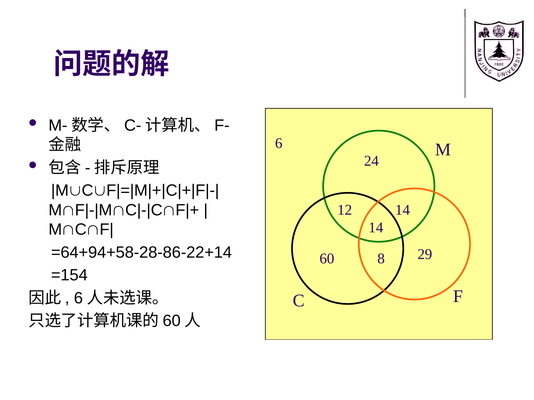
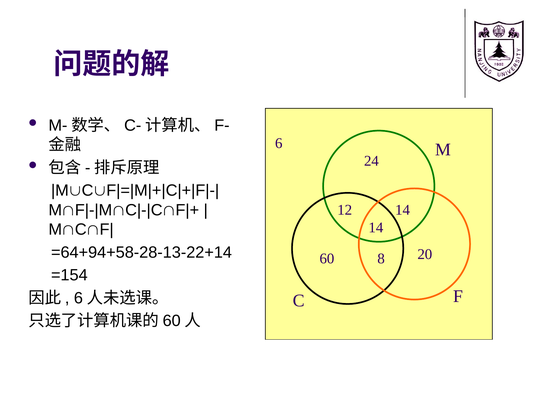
=64+94+58-28-86-22+14: =64+94+58-28-86-22+14 -> =64+94+58-28-13-22+14
29: 29 -> 20
